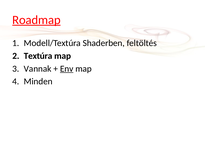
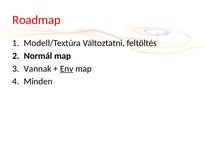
Roadmap underline: present -> none
Shaderben: Shaderben -> Változtatni
Textúra: Textúra -> Normál
